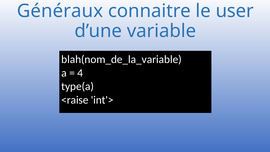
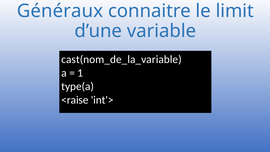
user: user -> limit
blah(nom_de_la_variable: blah(nom_de_la_variable -> cast(nom_de_la_variable
4: 4 -> 1
